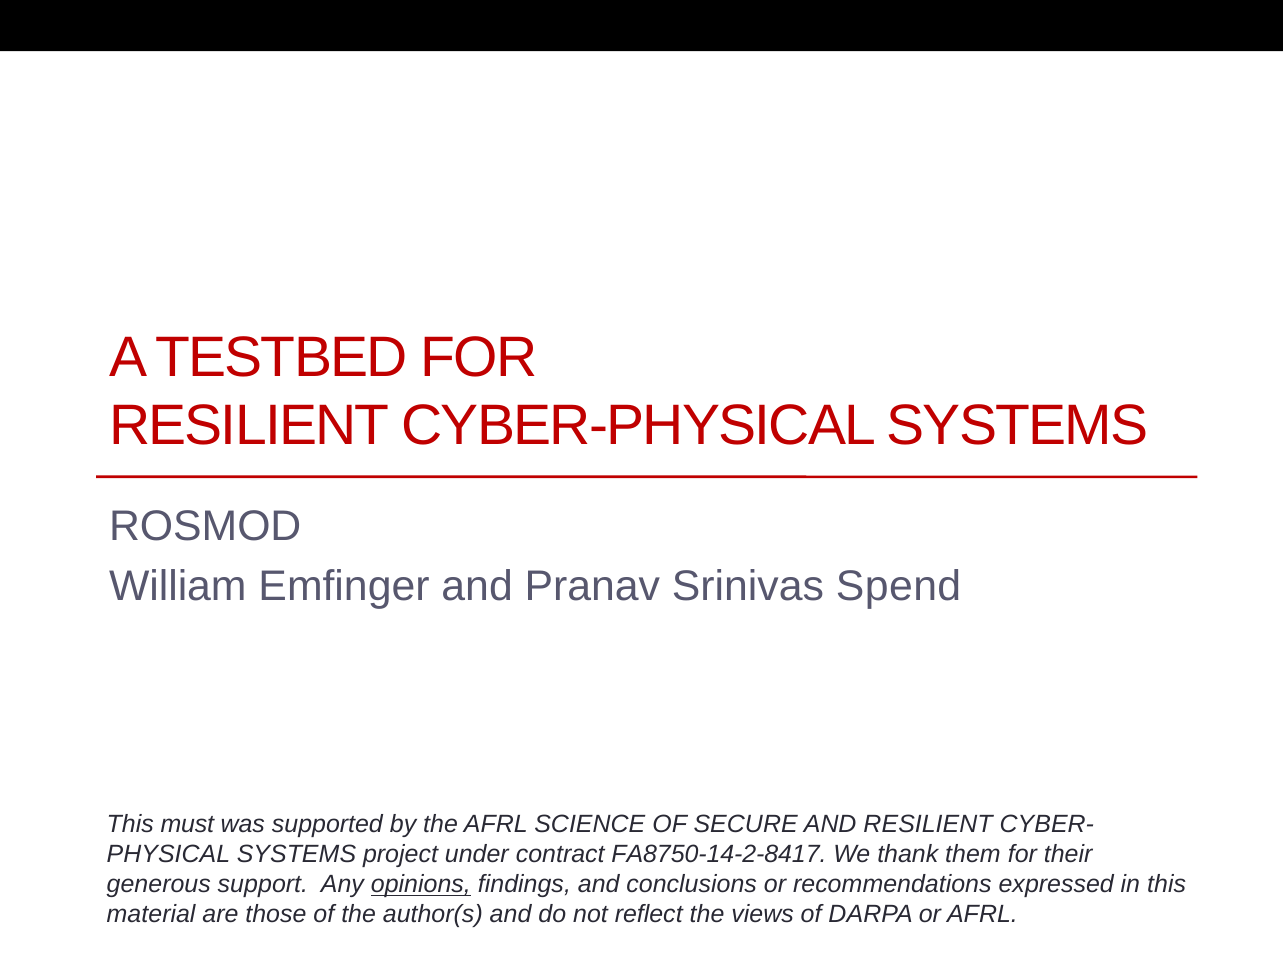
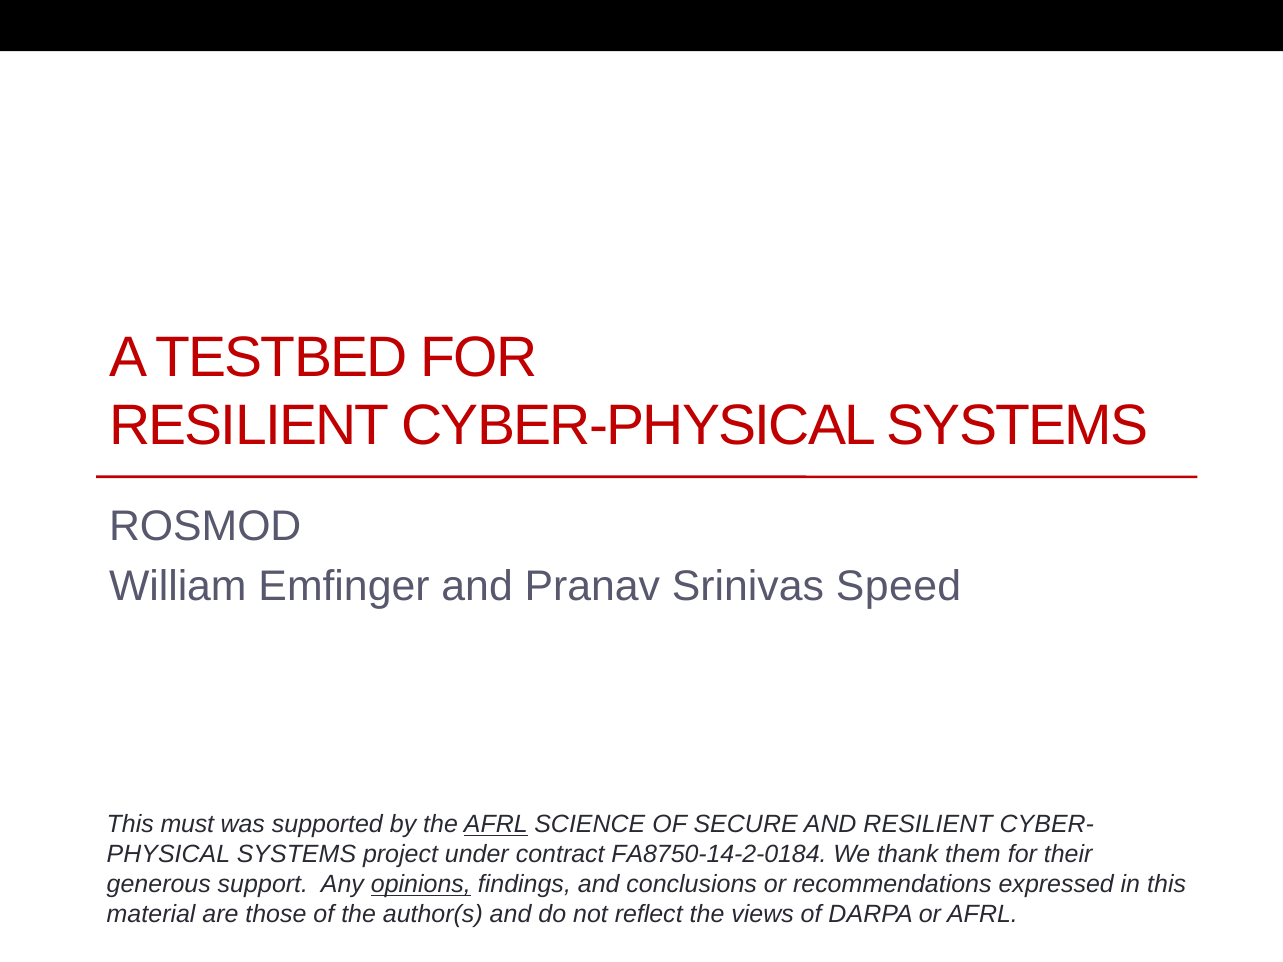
Spend: Spend -> Speed
AFRL at (496, 825) underline: none -> present
FA8750-14-2-8417: FA8750-14-2-8417 -> FA8750-14-2-0184
